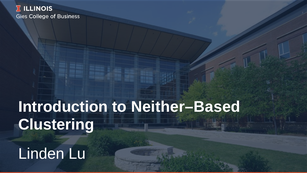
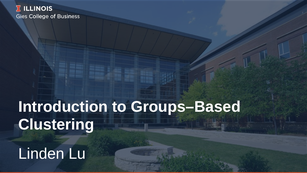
Neither–Based: Neither–Based -> Groups–Based
